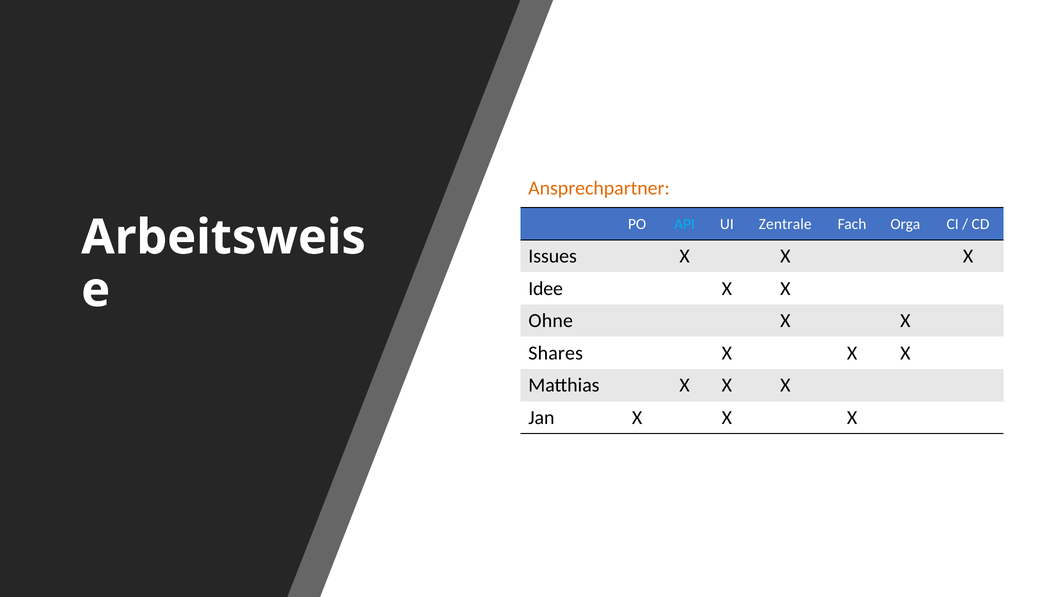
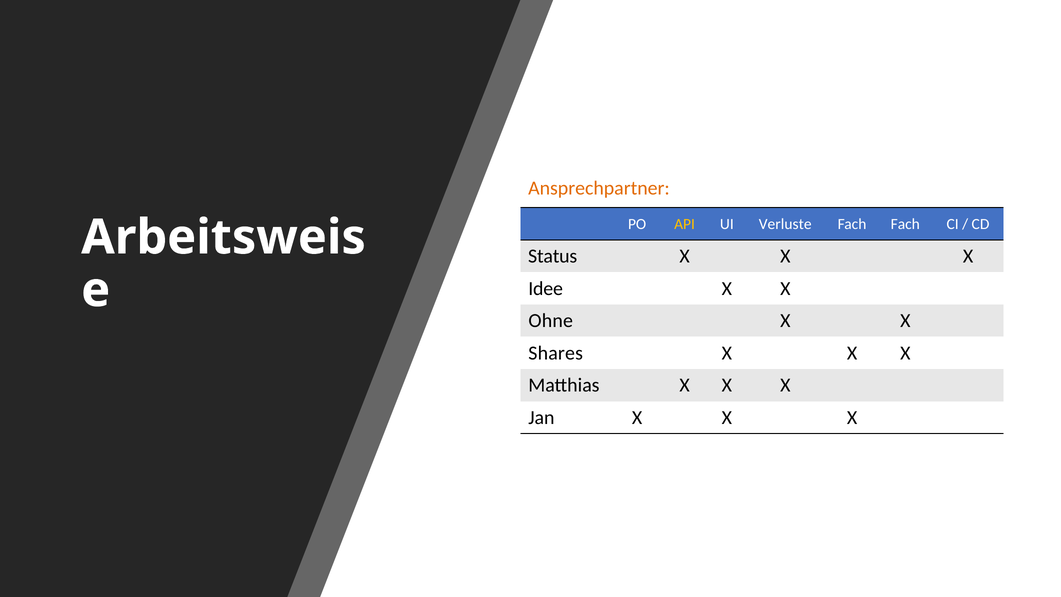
API colour: light blue -> yellow
Zentrale: Zentrale -> Verluste
Fach Orga: Orga -> Fach
Issues: Issues -> Status
